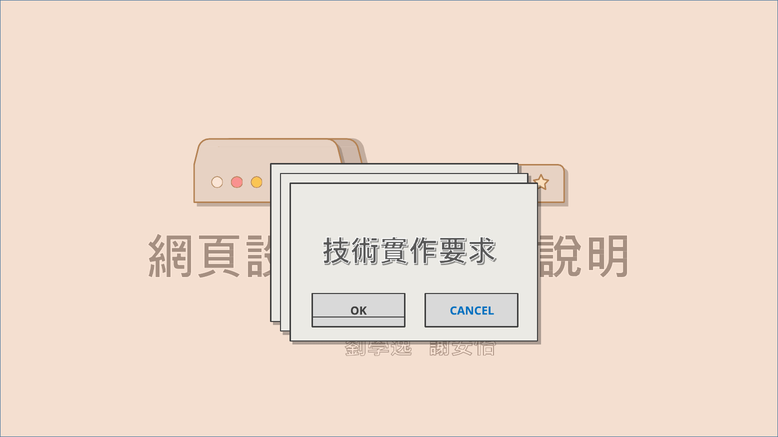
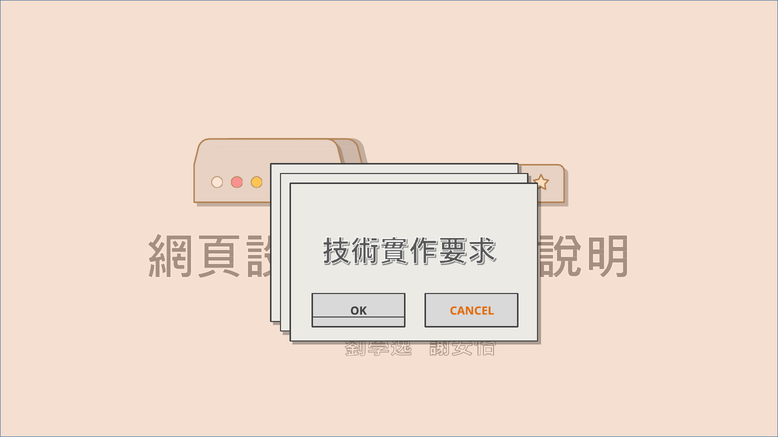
CANCEL at (472, 311) colour: blue -> orange
